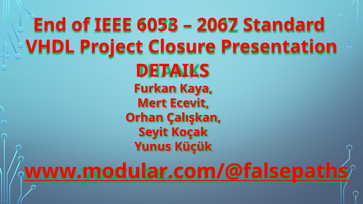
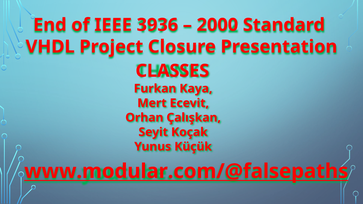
6053: 6053 -> 3936
2067: 2067 -> 2000
DETAILS: DETAILS -> CLASSES
